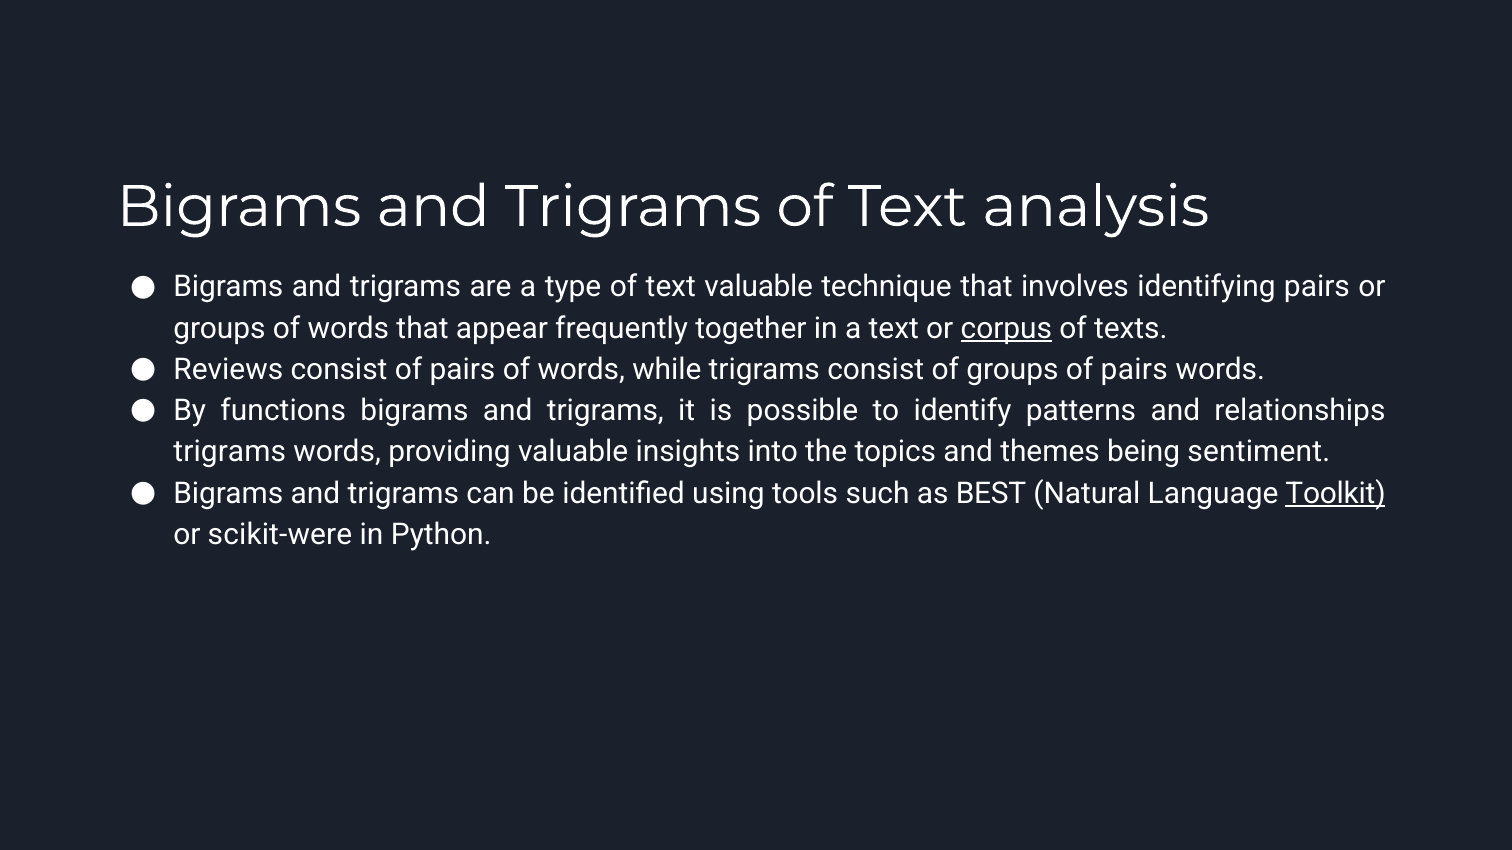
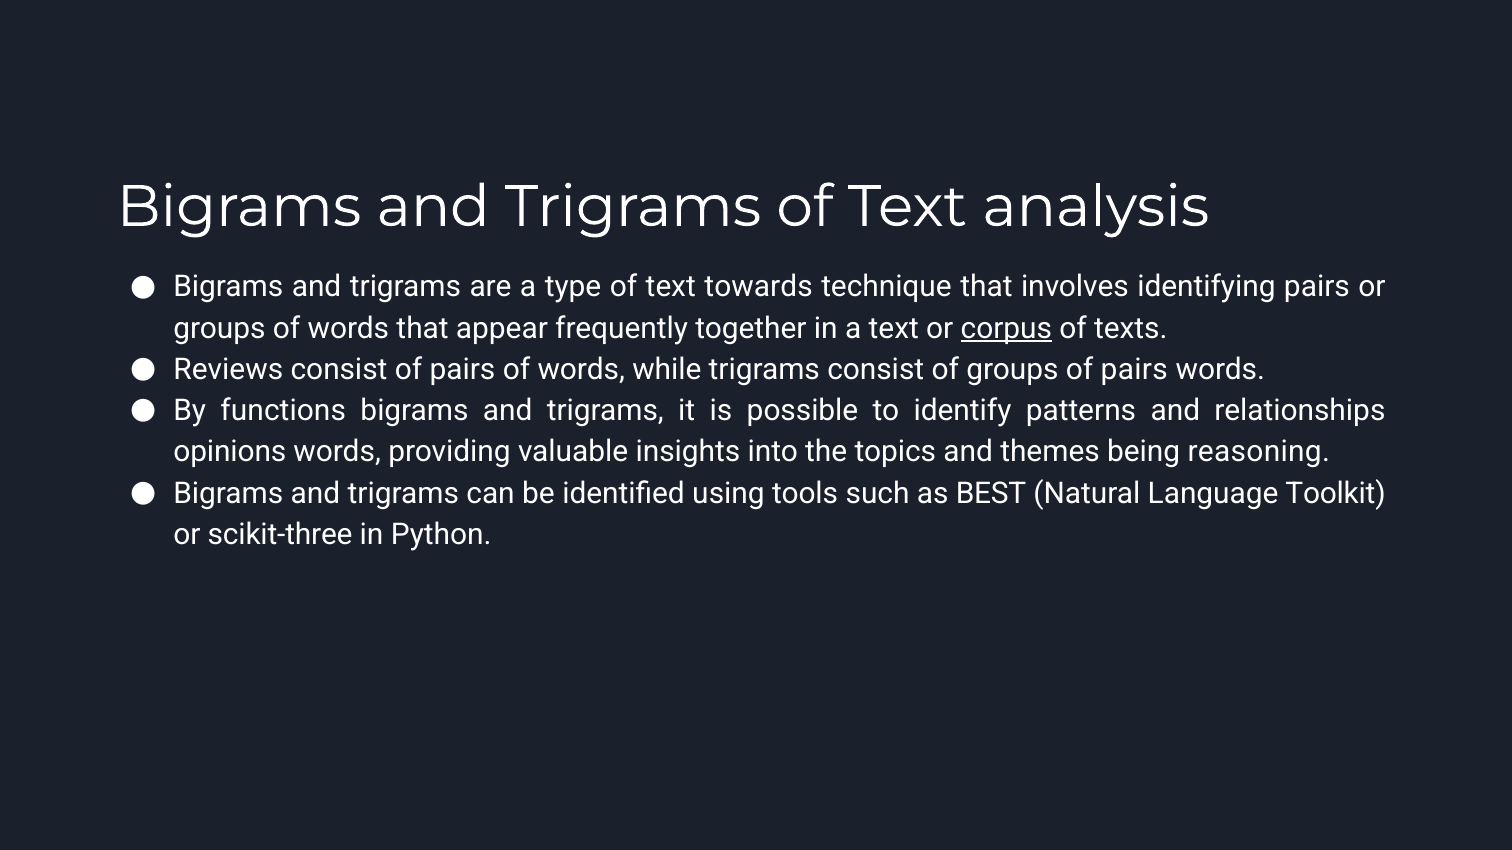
text valuable: valuable -> towards
trigrams at (230, 452): trigrams -> opinions
sentiment: sentiment -> reasoning
Toolkit underline: present -> none
scikit-were: scikit-were -> scikit-three
